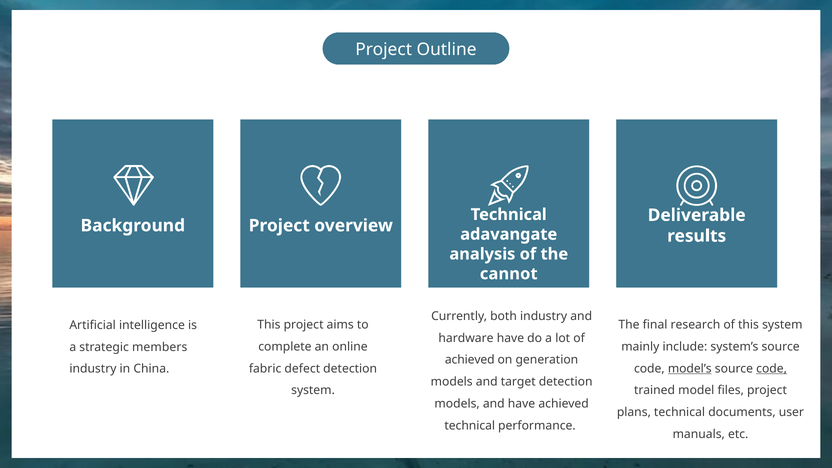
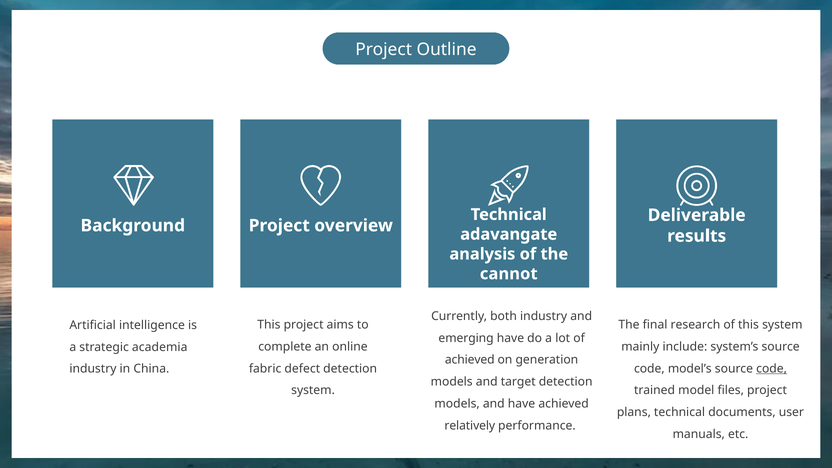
hardware: hardware -> emerging
members: members -> academia
model’s underline: present -> none
technical at (470, 425): technical -> relatively
